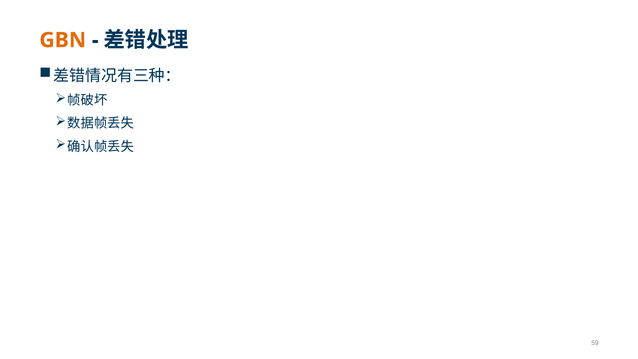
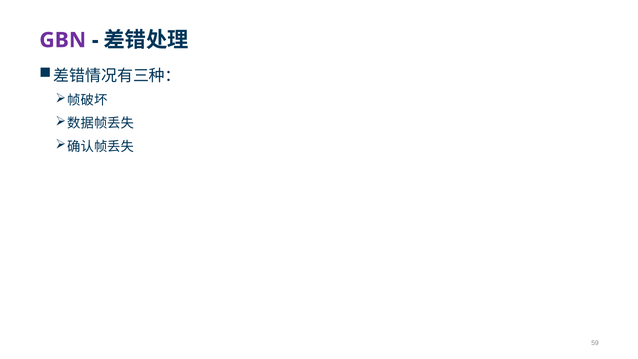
GBN colour: orange -> purple
